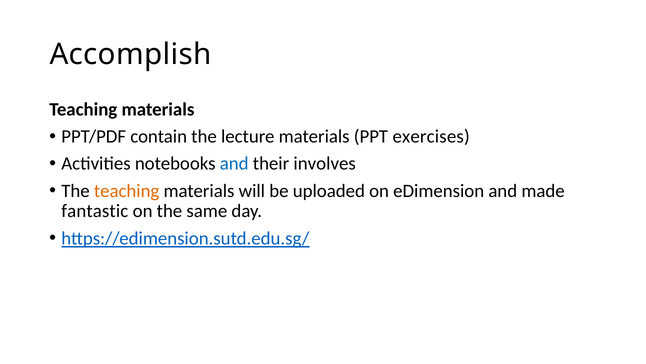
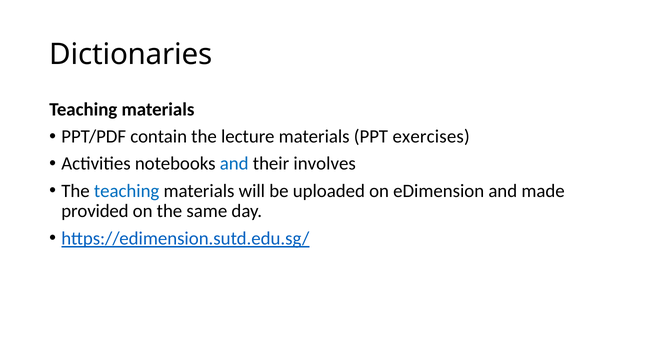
Accomplish: Accomplish -> Dictionaries
teaching at (127, 190) colour: orange -> blue
fantastic: fantastic -> provided
